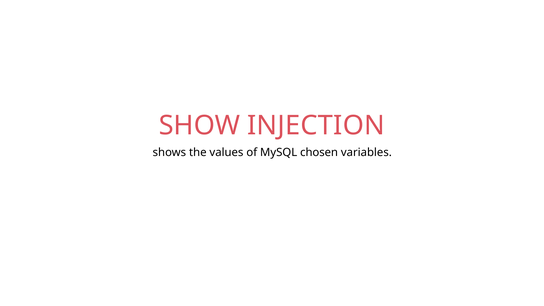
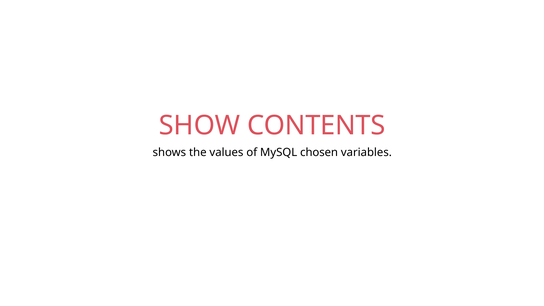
INJECTION: INJECTION -> CONTENTS
